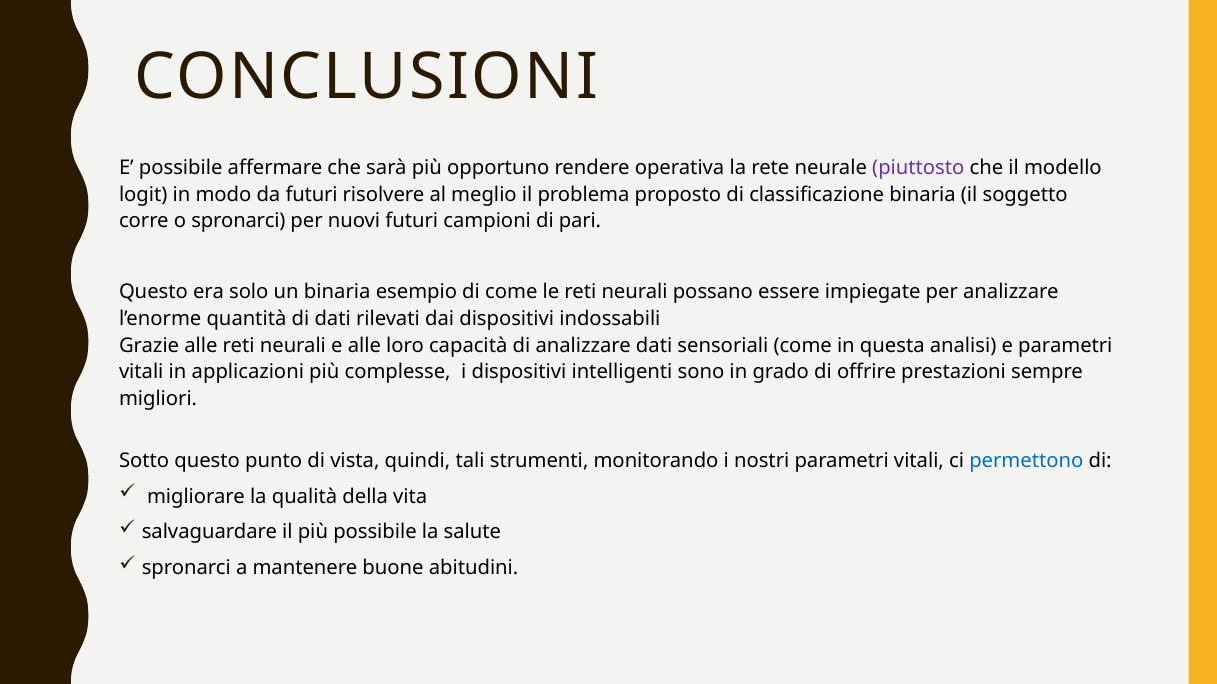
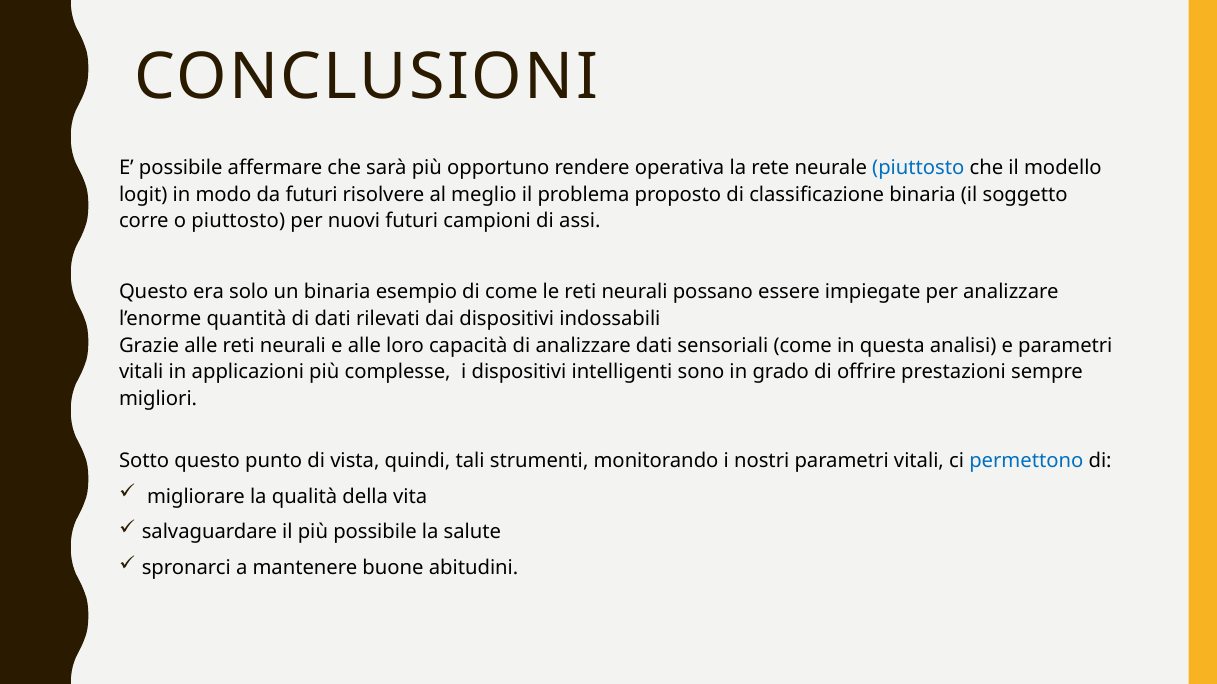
piuttosto at (918, 168) colour: purple -> blue
o spronarci: spronarci -> piuttosto
pari: pari -> assi
